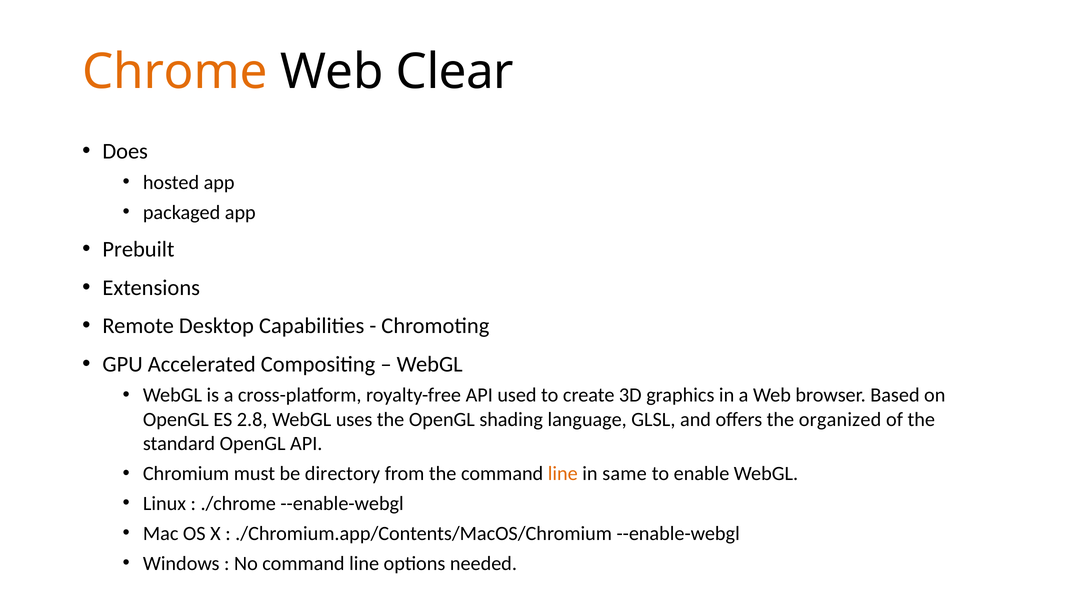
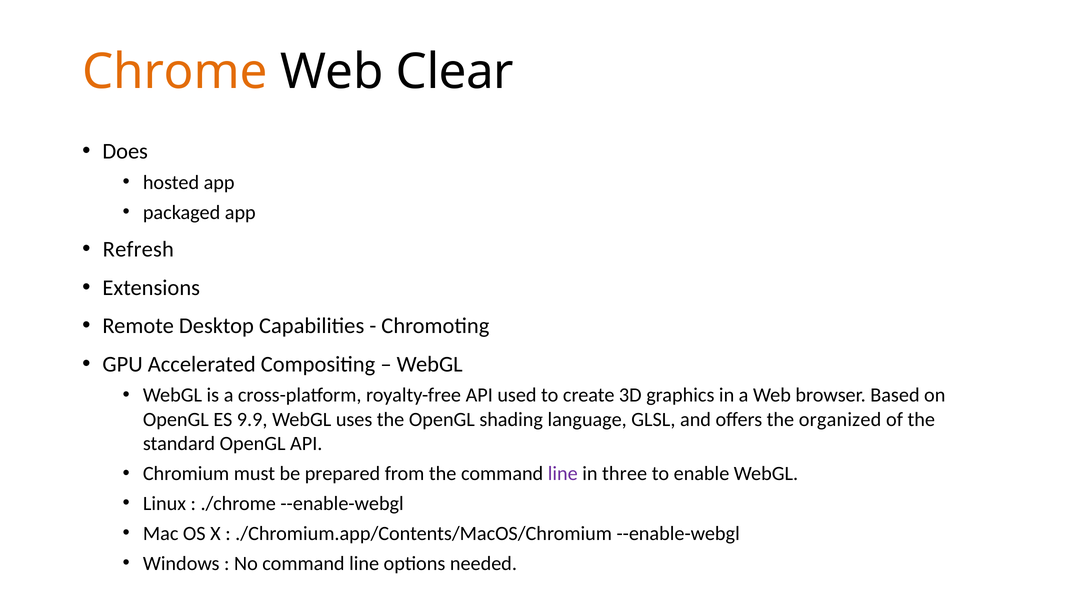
Prebuilt: Prebuilt -> Refresh
2.8: 2.8 -> 9.9
directory: directory -> prepared
line at (563, 474) colour: orange -> purple
same: same -> three
